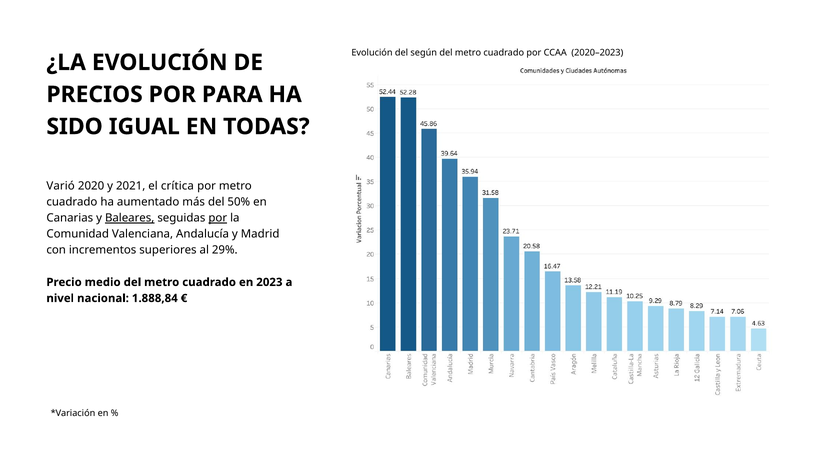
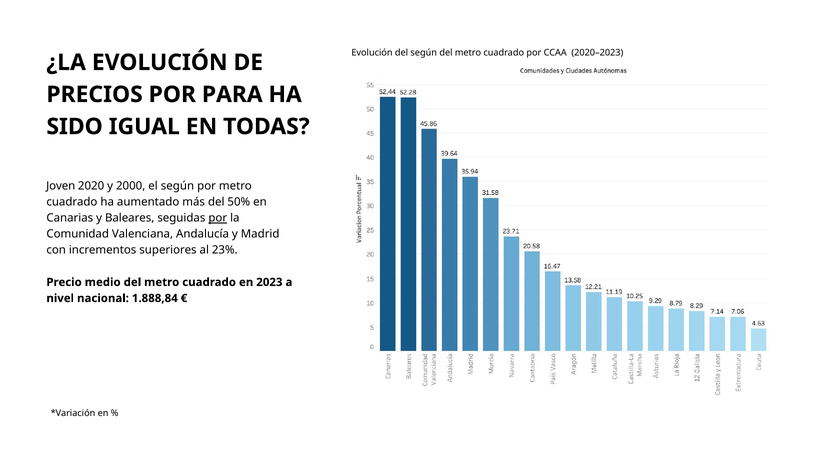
Varió: Varió -> Joven
2021: 2021 -> 2000
el crítica: crítica -> según
Baleares underline: present -> none
29%: 29% -> 23%
